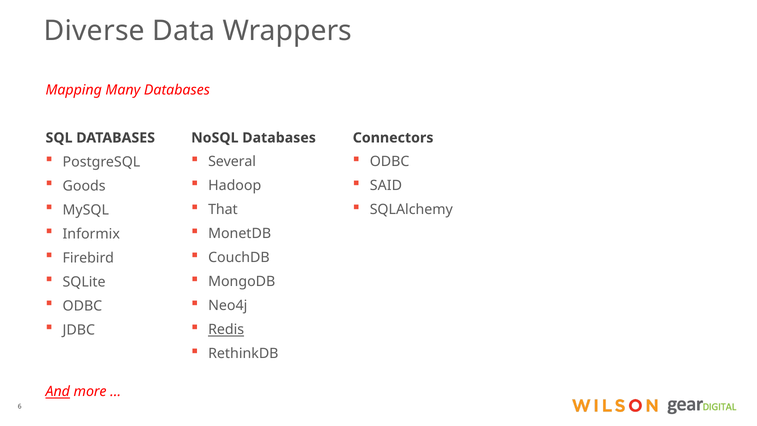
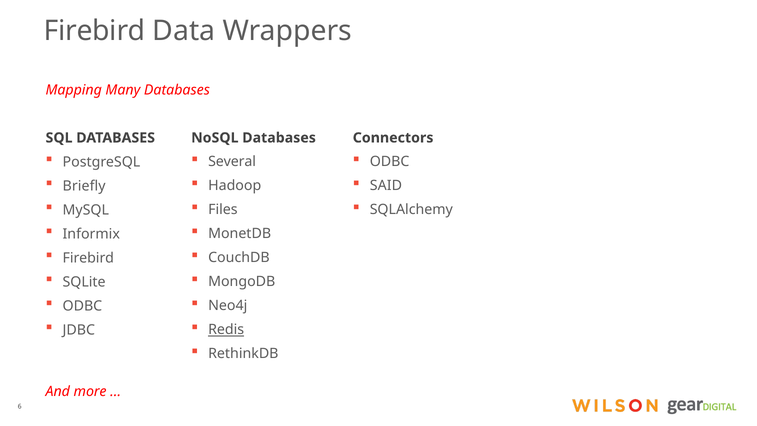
Diverse at (94, 31): Diverse -> Firebird
Goods: Goods -> Briefly
That: That -> Files
And underline: present -> none
